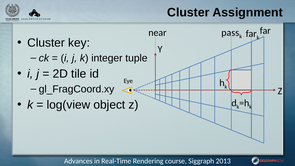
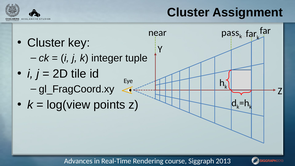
object: object -> points
